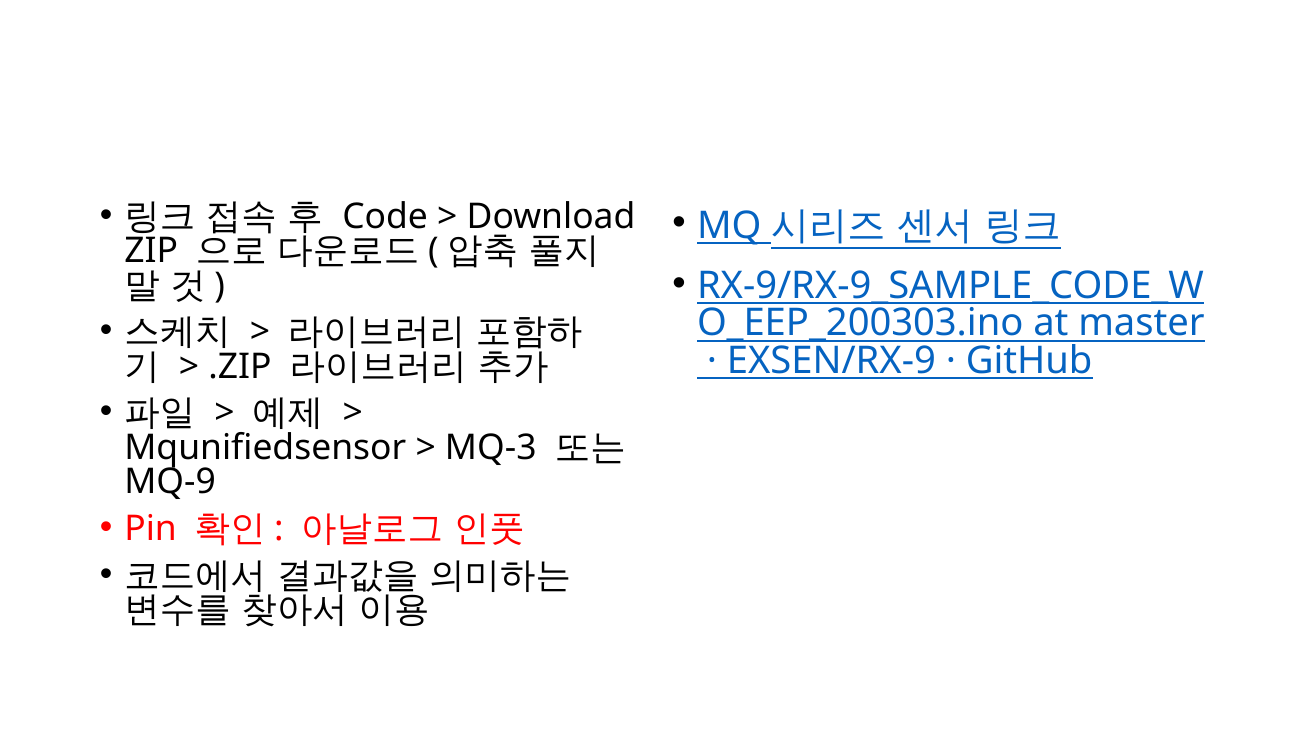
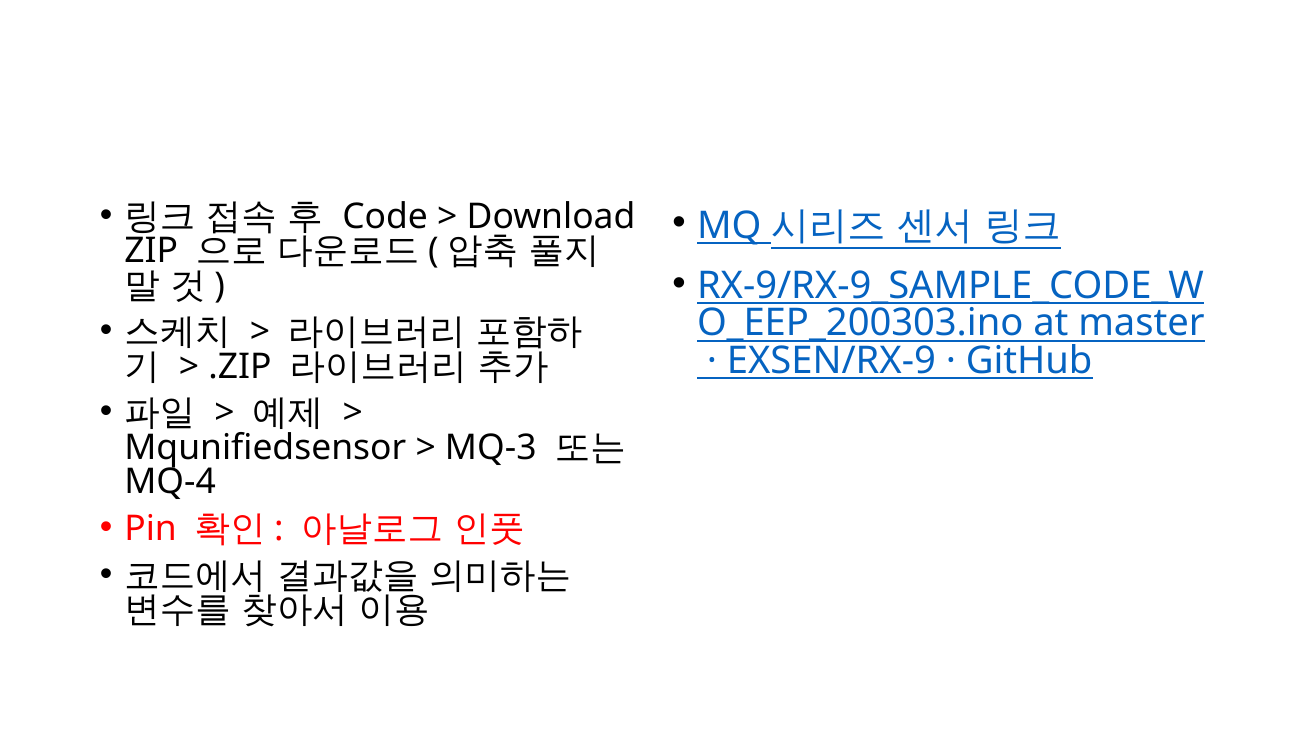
MQ-9: MQ-9 -> MQ-4
